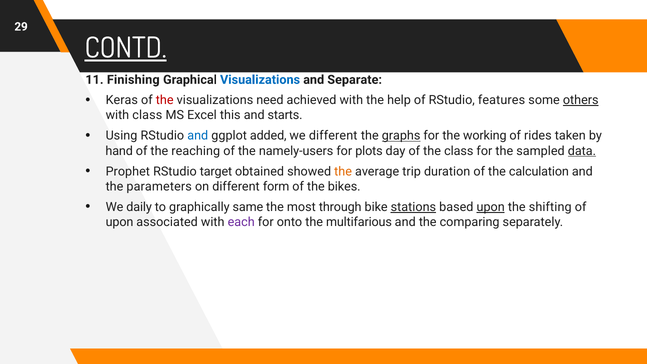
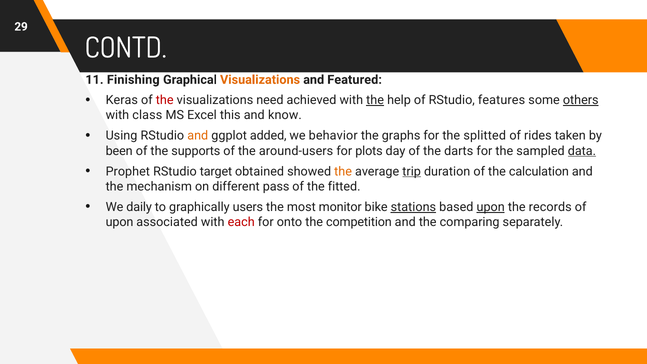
CONTD underline: present -> none
Visualizations at (260, 80) colour: blue -> orange
Separate: Separate -> Featured
the at (375, 100) underline: none -> present
starts: starts -> know
and at (198, 136) colour: blue -> orange
we different: different -> behavior
graphs underline: present -> none
working: working -> splitted
hand: hand -> been
reaching: reaching -> supports
namely-users: namely-users -> around-users
the class: class -> darts
trip underline: none -> present
parameters: parameters -> mechanism
form: form -> pass
bikes: bikes -> fitted
same: same -> users
through: through -> monitor
shifting: shifting -> records
each colour: purple -> red
multifarious: multifarious -> competition
